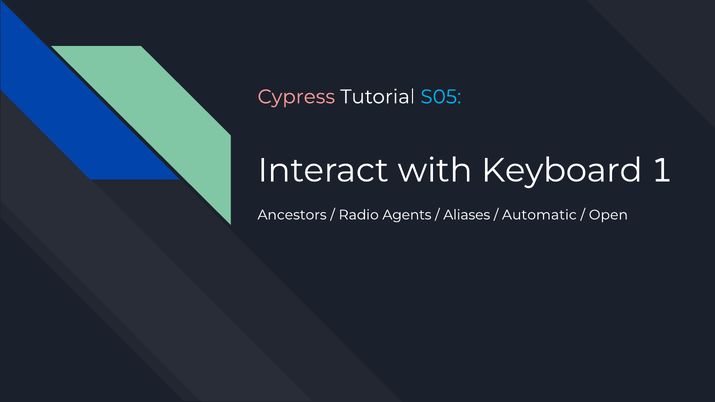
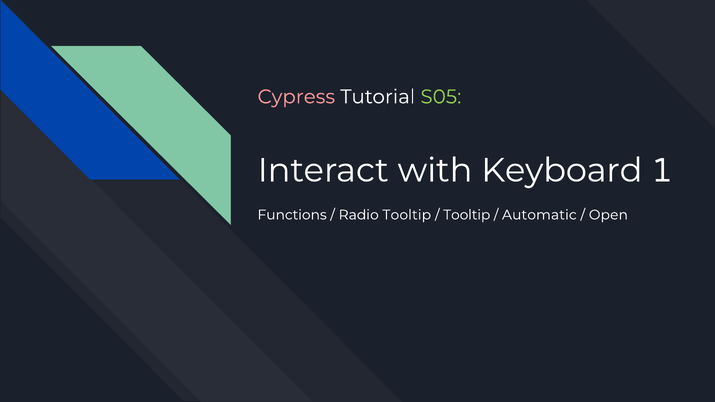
S05 colour: light blue -> light green
Ancestors: Ancestors -> Functions
Radio Agents: Agents -> Tooltip
Aliases at (467, 215): Aliases -> Tooltip
